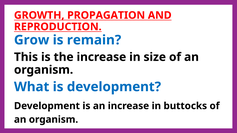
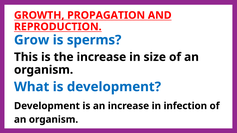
remain: remain -> sperms
buttocks: buttocks -> infection
